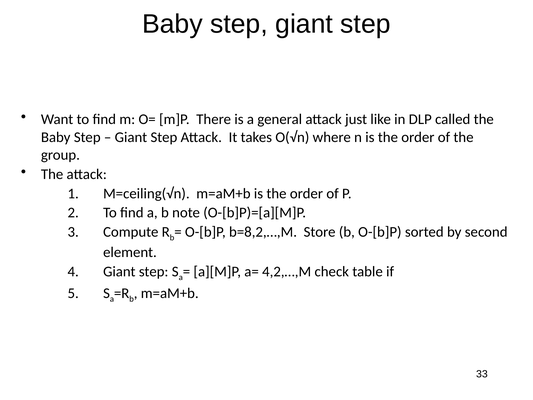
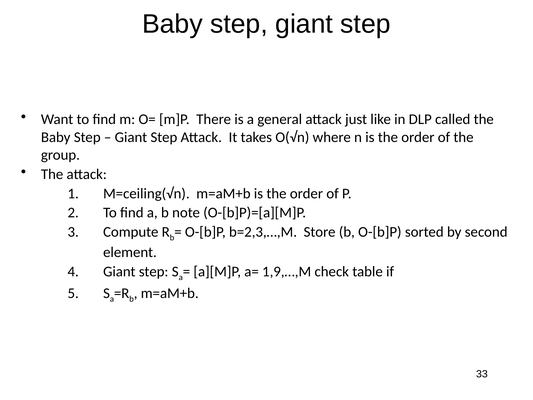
b=8,2,…,M: b=8,2,…,M -> b=2,3,…,M
4,2,…,M: 4,2,…,M -> 1,9,…,M
